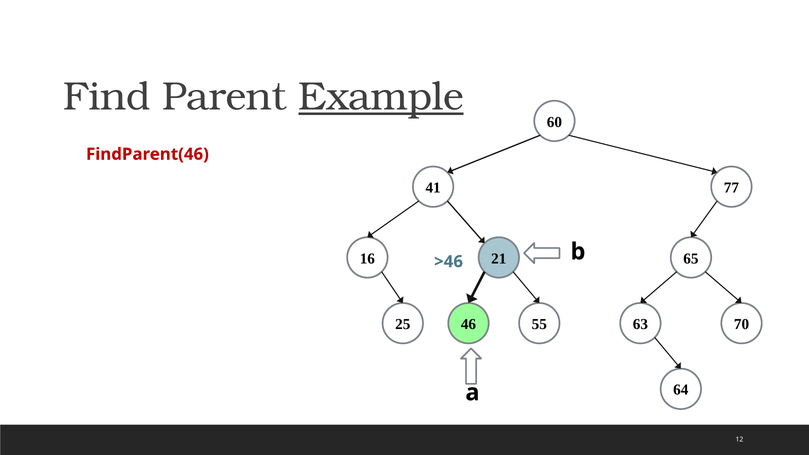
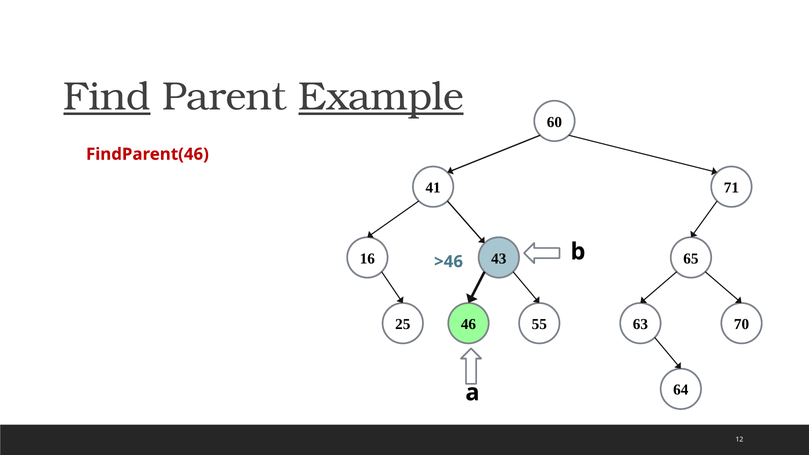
Find underline: none -> present
77: 77 -> 71
21: 21 -> 43
